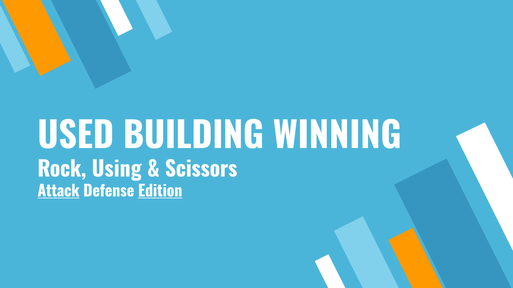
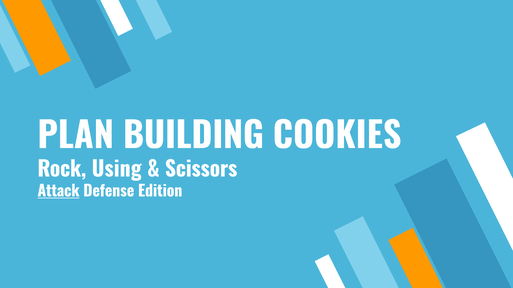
USED: USED -> PLAN
WINNING: WINNING -> COOKIES
Edition underline: present -> none
